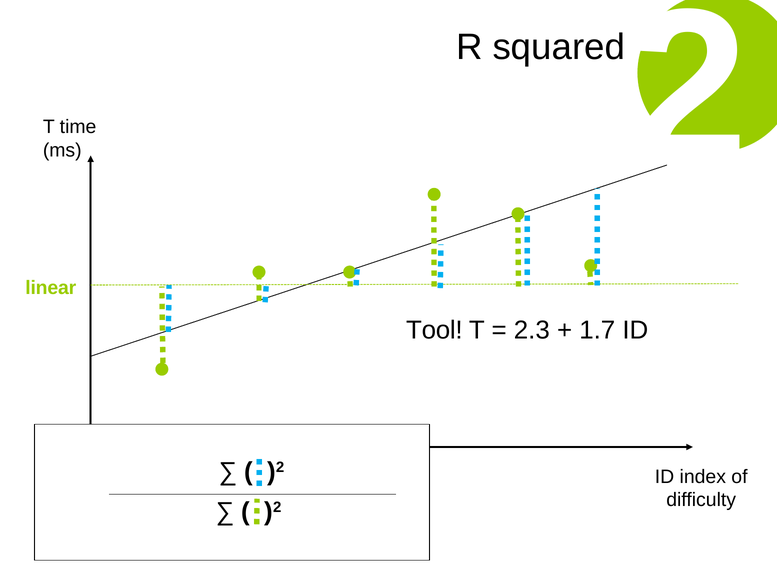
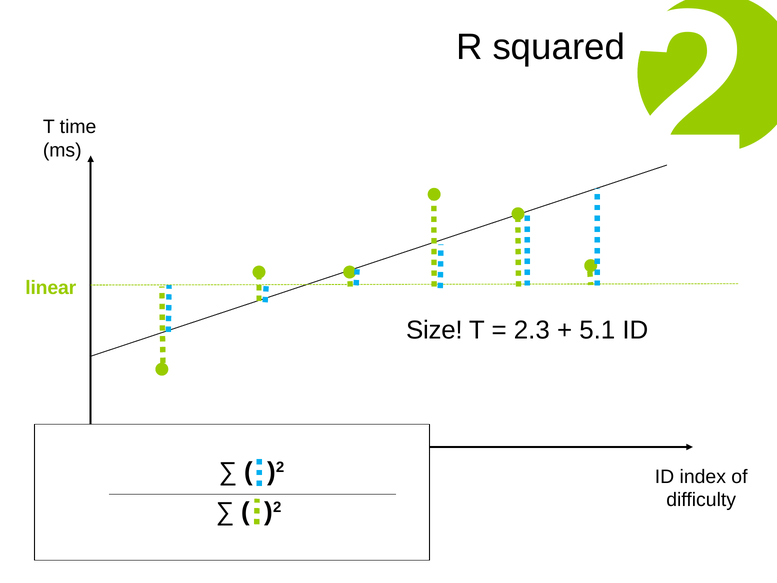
Tool: Tool -> Size
1.7: 1.7 -> 5.1
